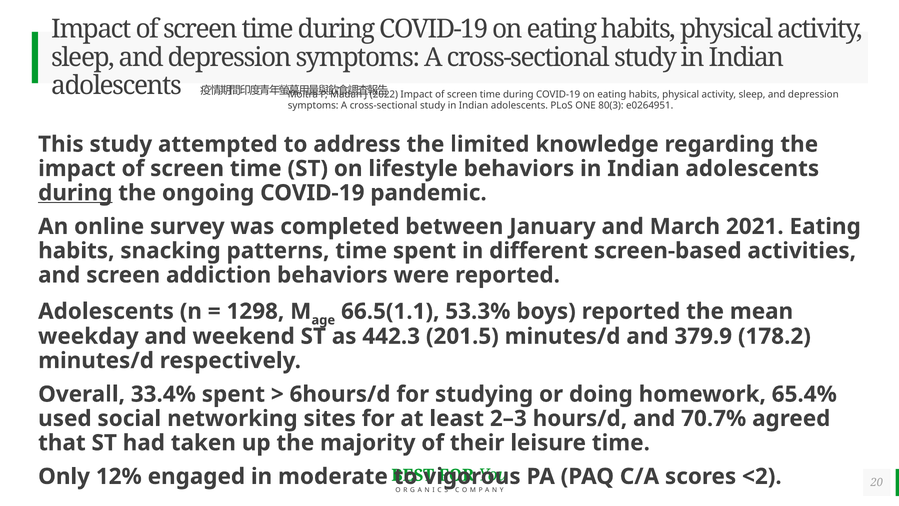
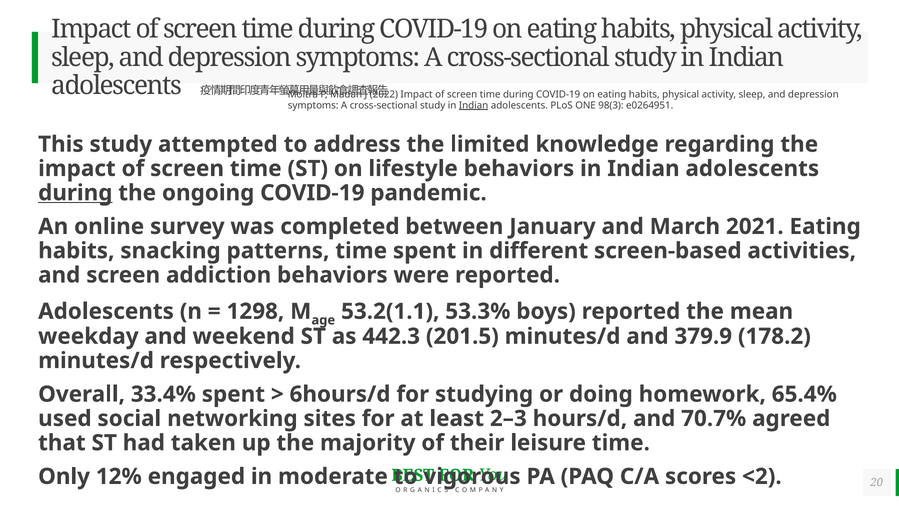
Indian at (474, 105) underline: none -> present
80(3: 80(3 -> 98(3
66.5(1.1: 66.5(1.1 -> 53.2(1.1
